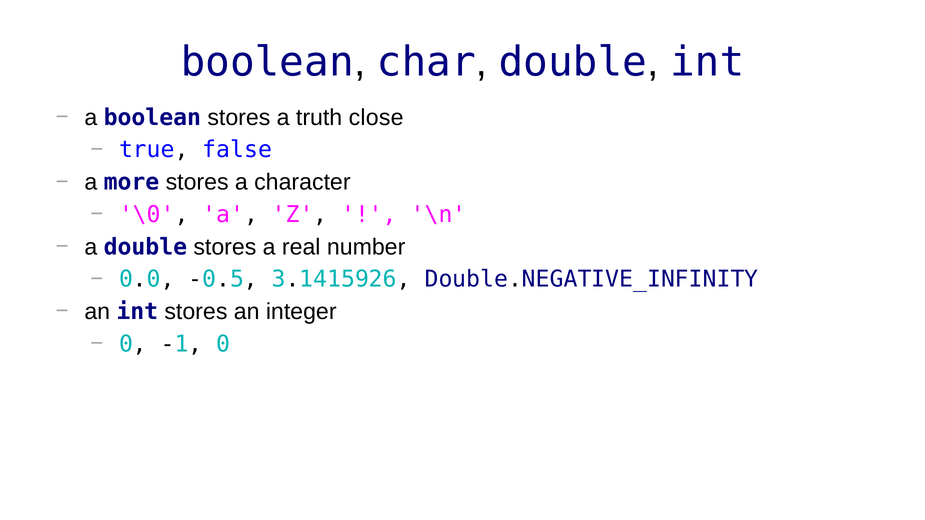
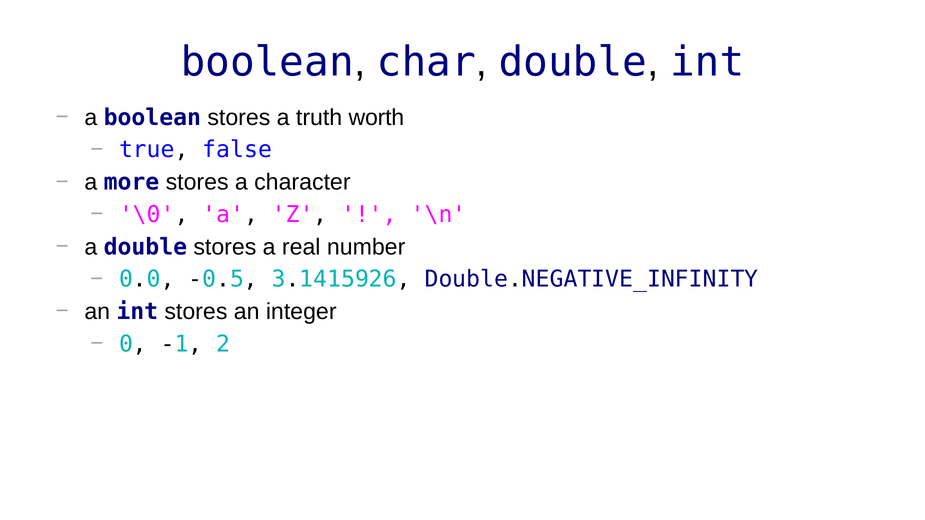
close: close -> worth
-1 0: 0 -> 2
